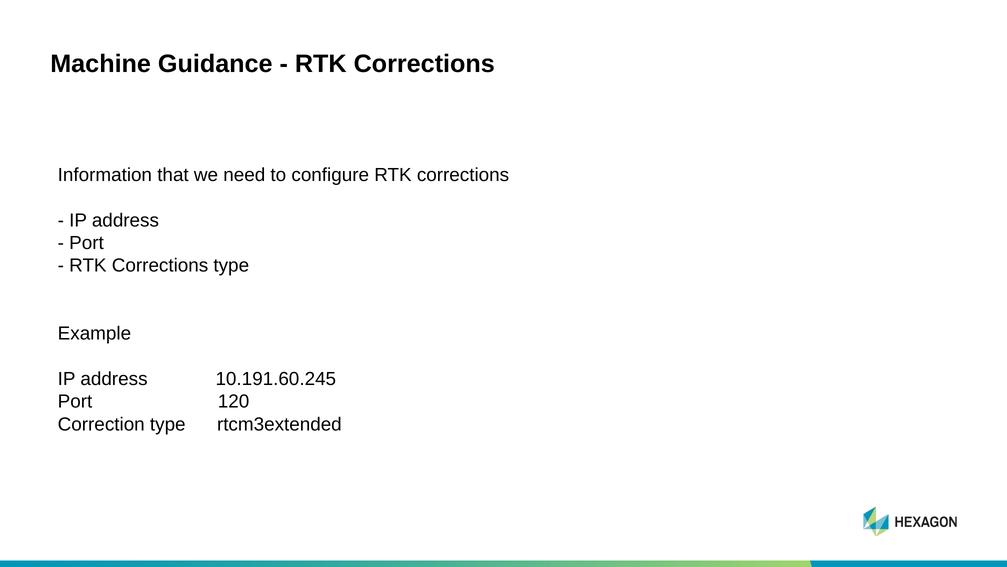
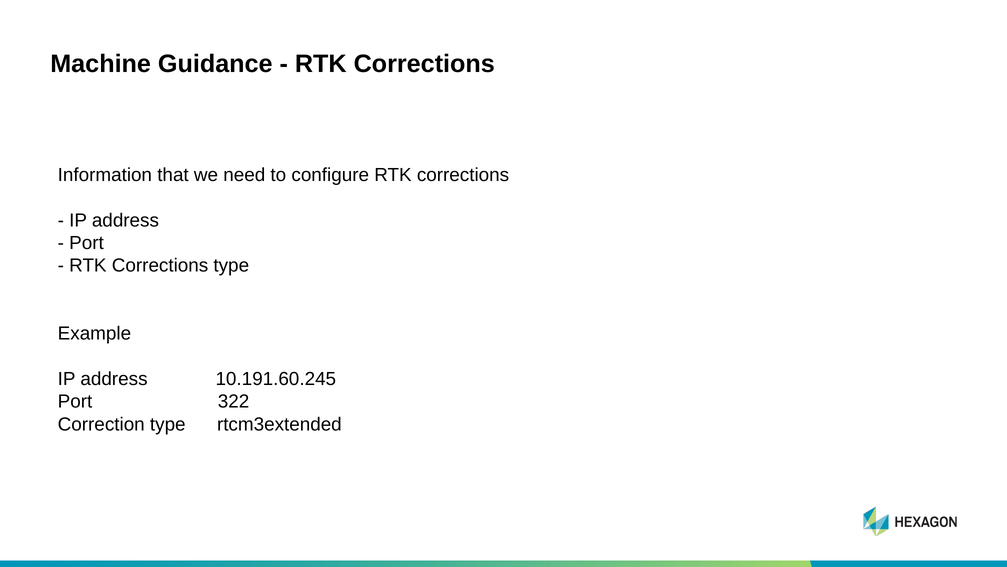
120: 120 -> 322
